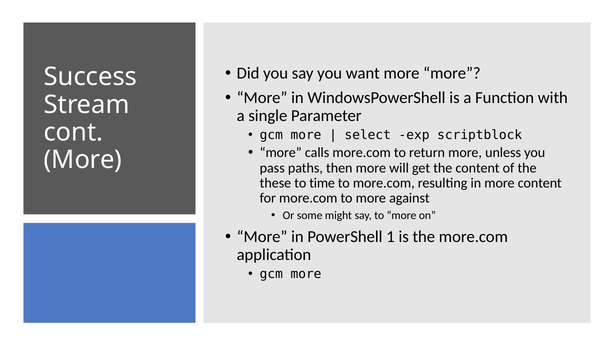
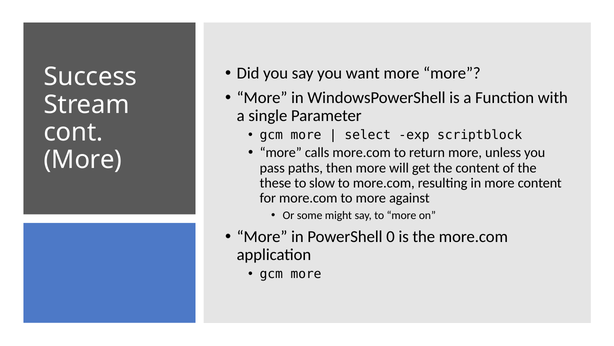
time: time -> slow
1: 1 -> 0
